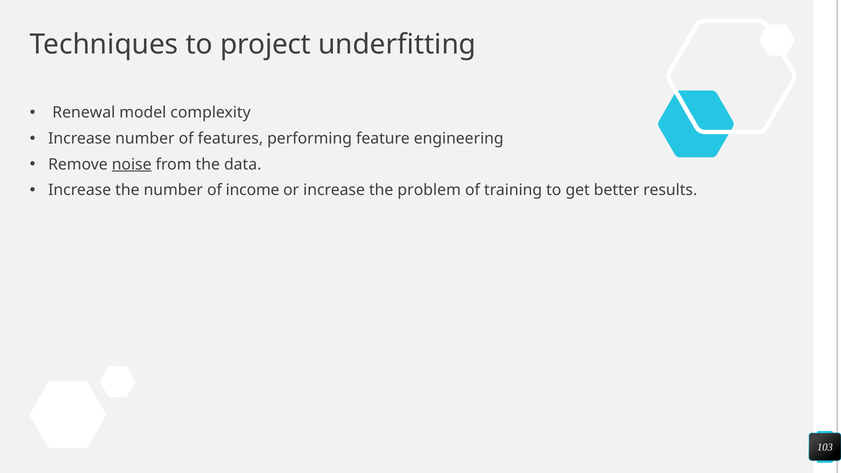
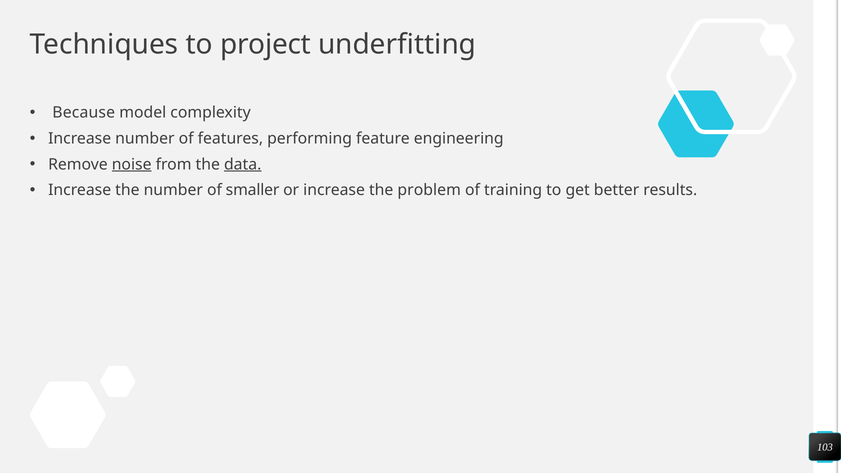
Renewal: Renewal -> Because
data underline: none -> present
income: income -> smaller
